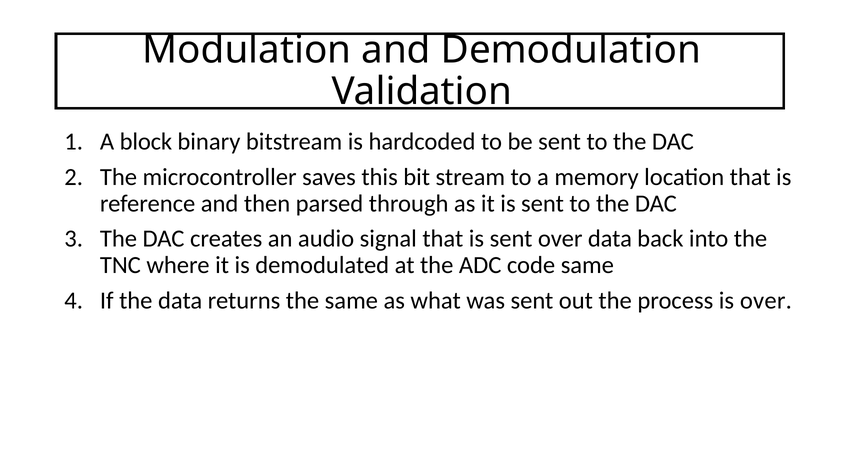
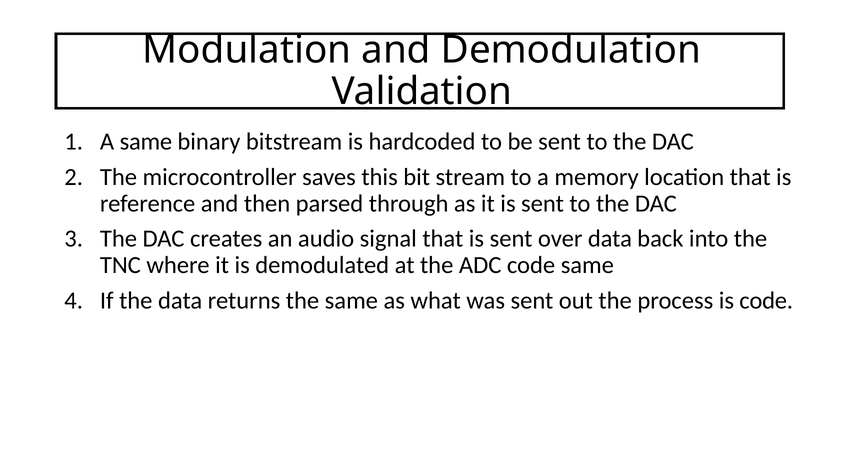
A block: block -> same
is over: over -> code
